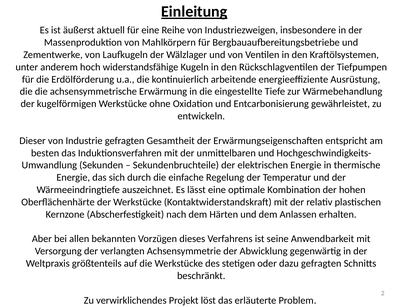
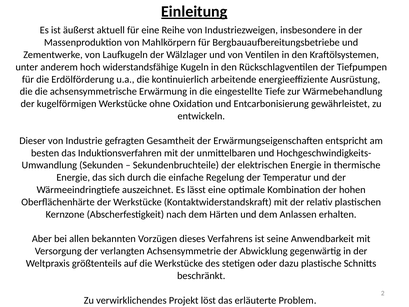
dazu gefragten: gefragten -> plastische
